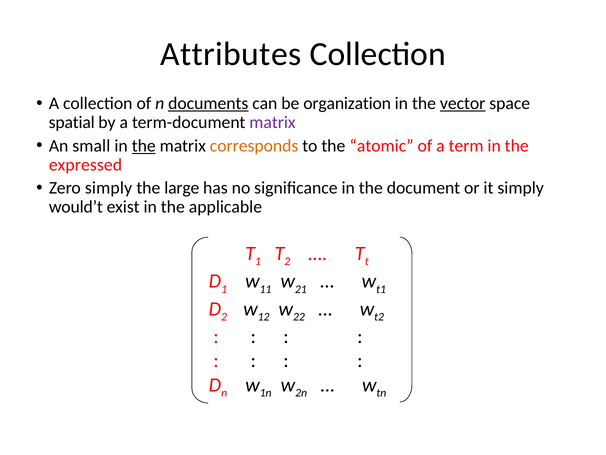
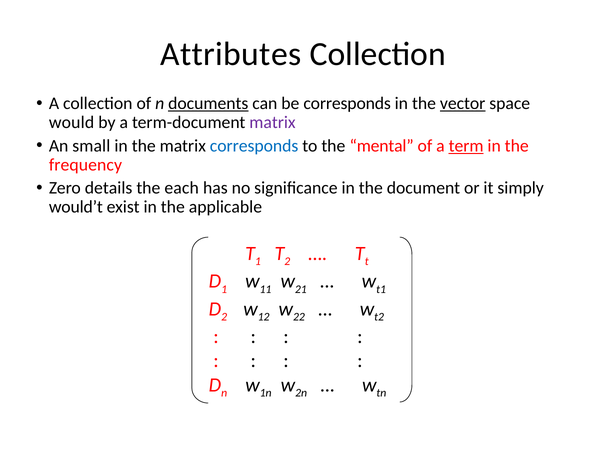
be organization: organization -> corresponds
spatial: spatial -> would
the at (144, 146) underline: present -> none
corresponds at (254, 146) colour: orange -> blue
atomic: atomic -> mental
term underline: none -> present
expressed: expressed -> frequency
Zero simply: simply -> details
large: large -> each
